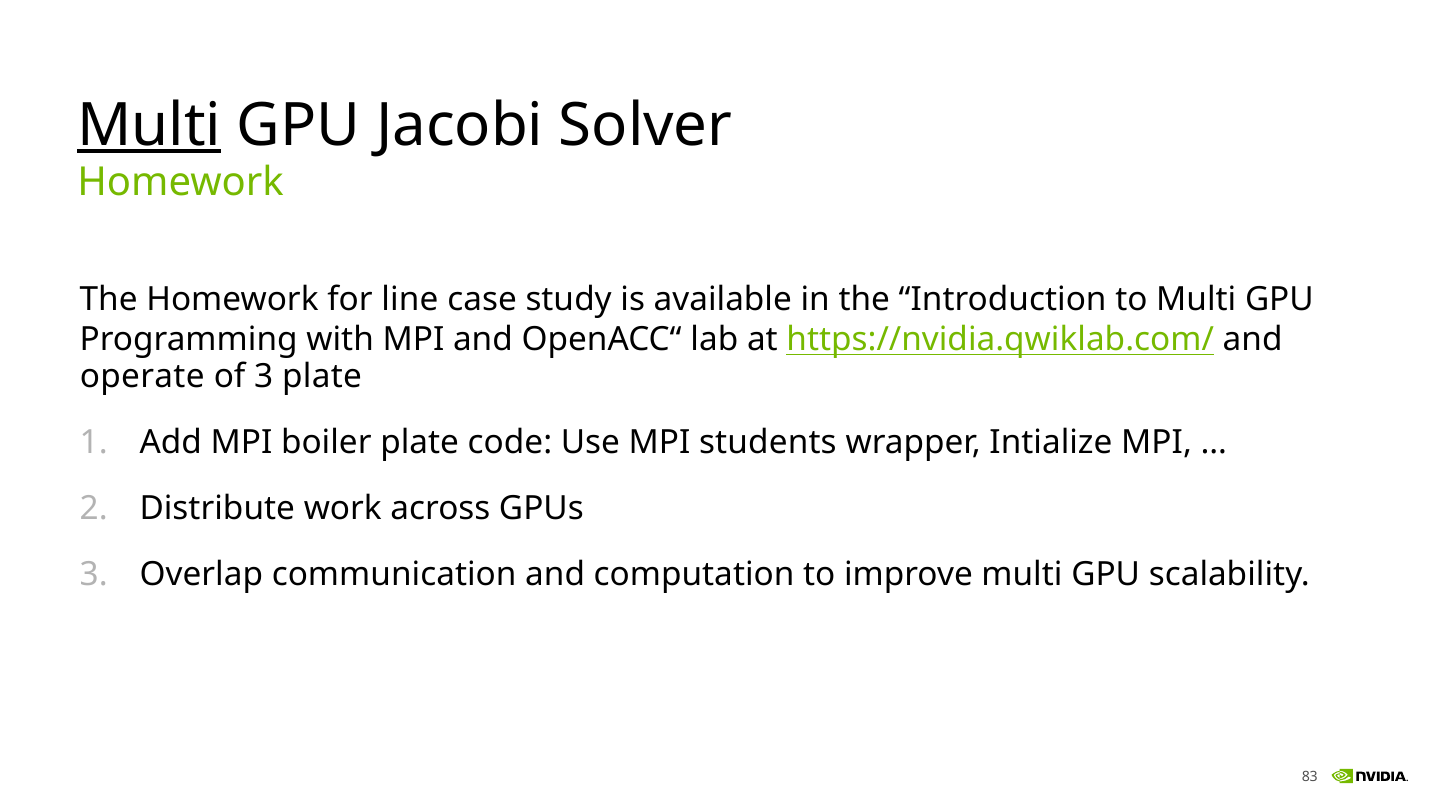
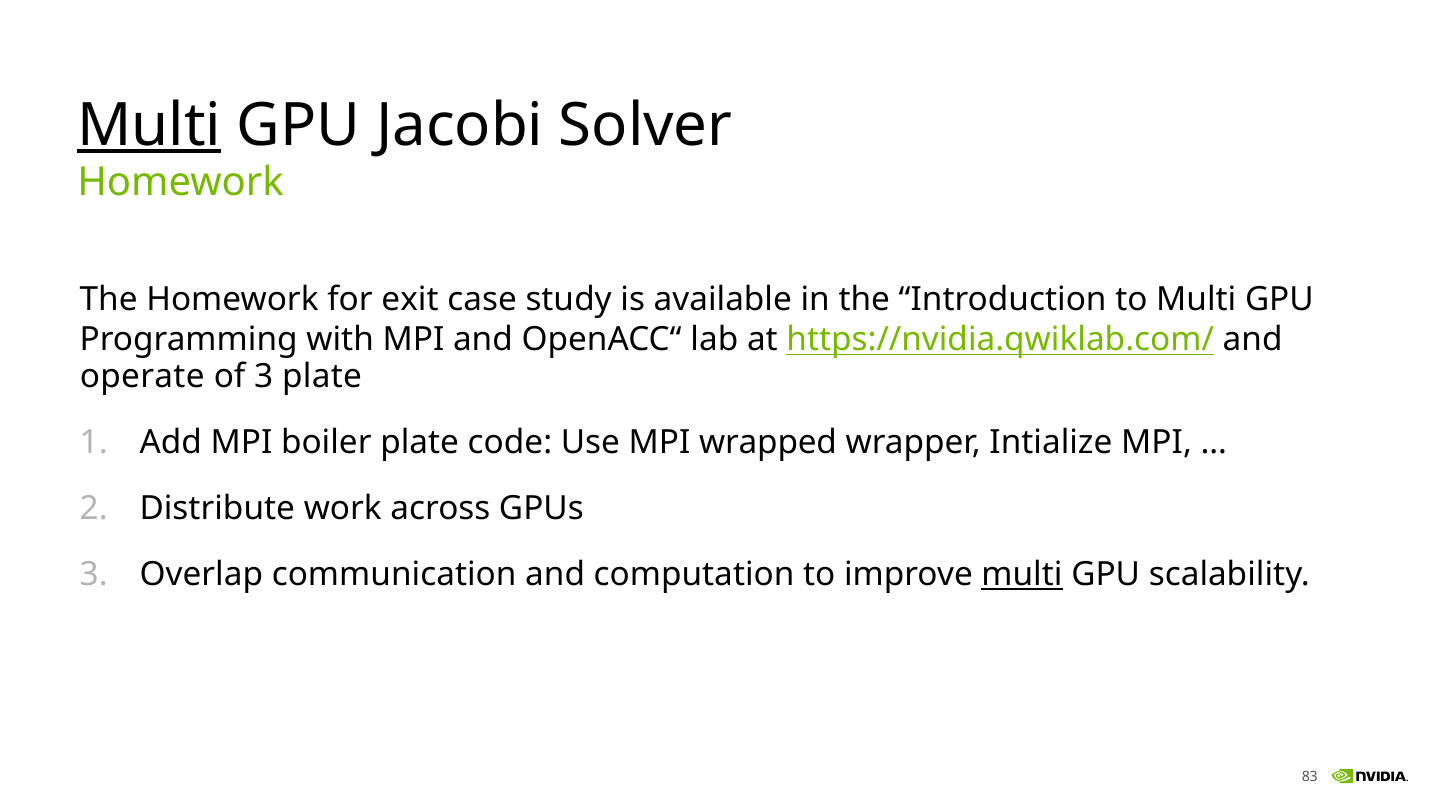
line: line -> exit
students: students -> wrapped
multi at (1022, 575) underline: none -> present
